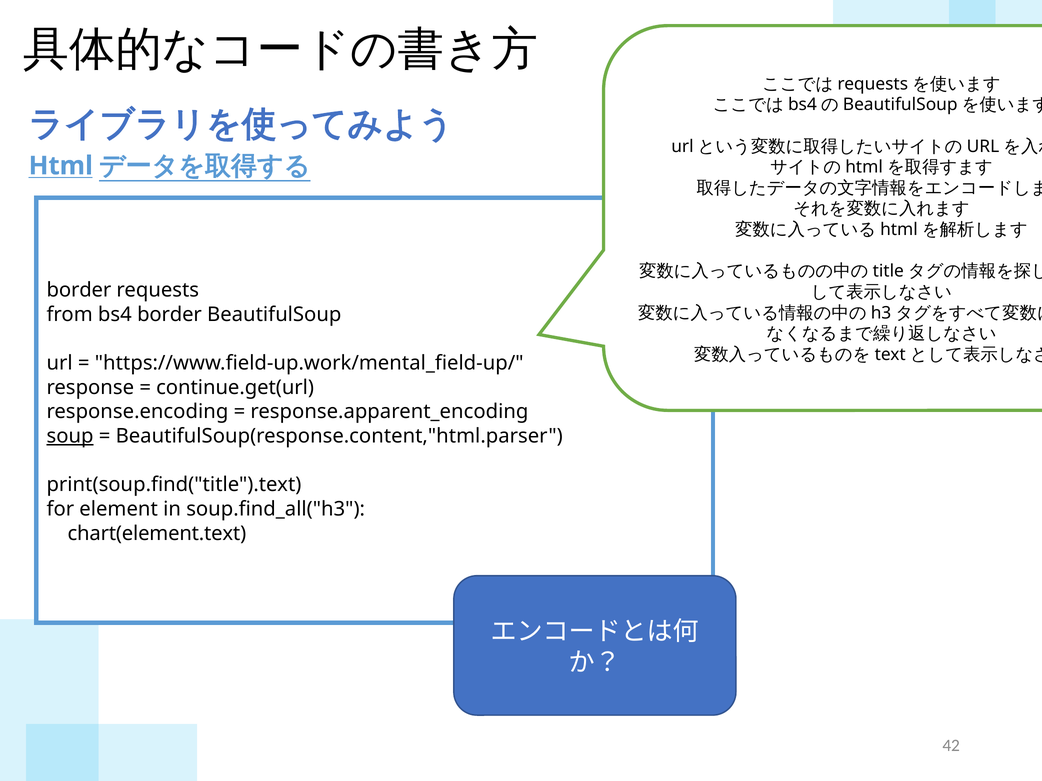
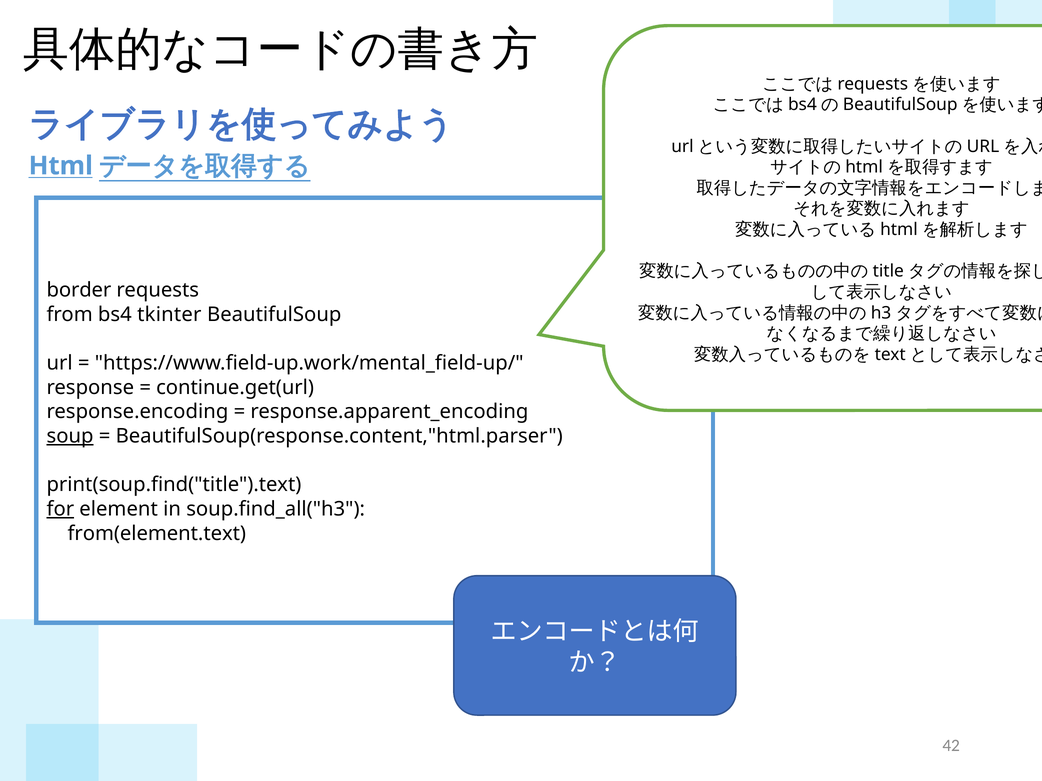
bs4 border: border -> tkinter
for underline: none -> present
chart(element.text: chart(element.text -> from(element.text
